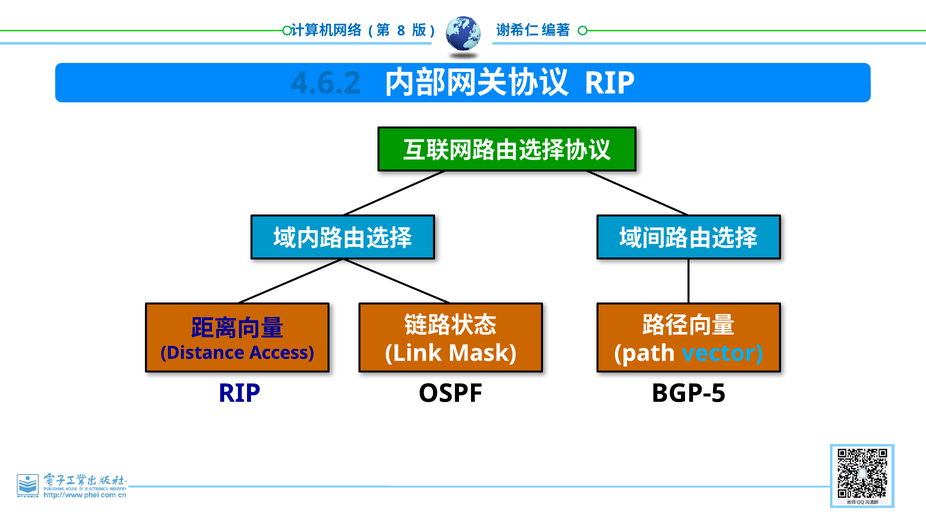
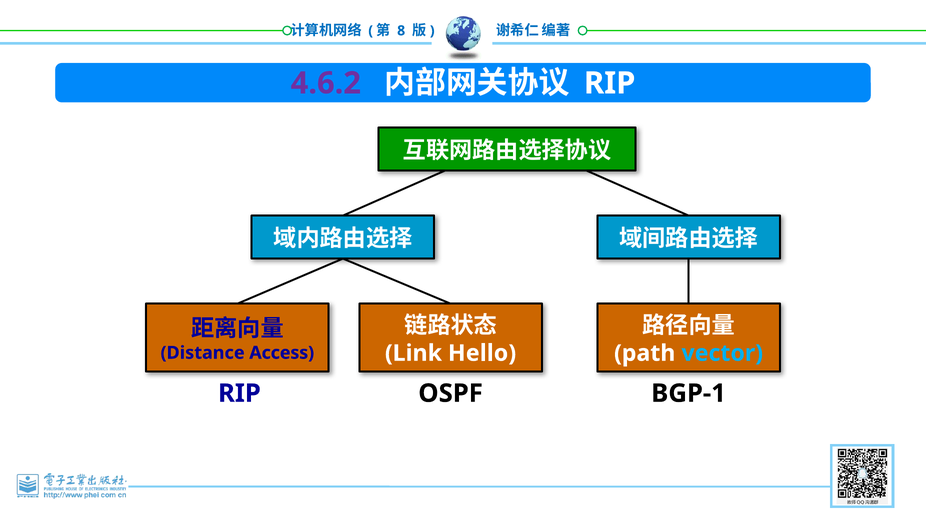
4.6.2 colour: blue -> purple
Mask: Mask -> Hello
BGP-5: BGP-5 -> BGP-1
